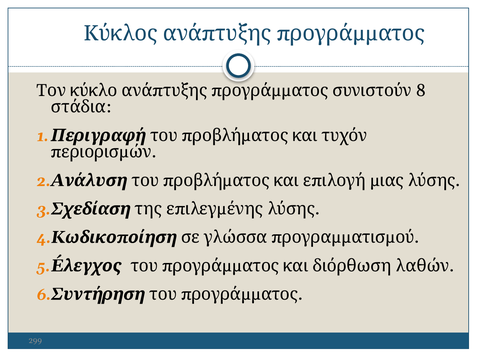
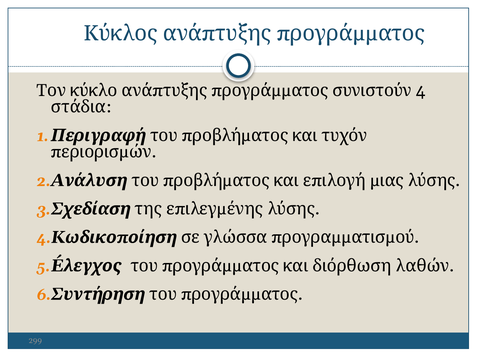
8 at (421, 91): 8 -> 4
